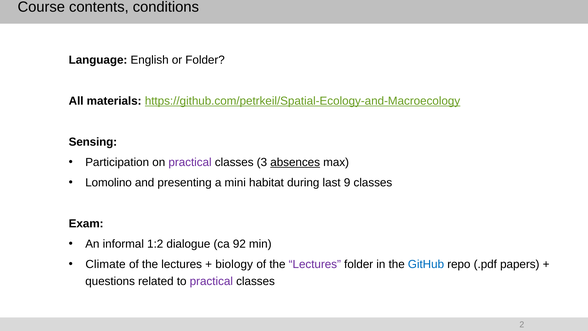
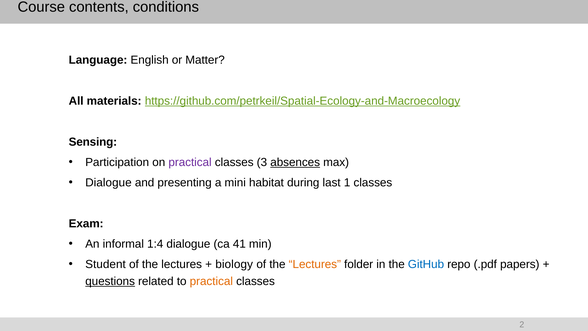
or Folder: Folder -> Matter
Lomolino at (109, 183): Lomolino -> Dialogue
9: 9 -> 1
1:2: 1:2 -> 1:4
92: 92 -> 41
Climate: Climate -> Student
Lectures at (315, 264) colour: purple -> orange
questions underline: none -> present
practical at (211, 281) colour: purple -> orange
